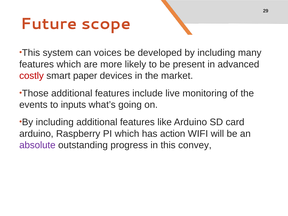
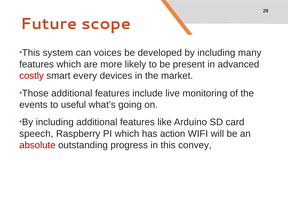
paper: paper -> every
inputs: inputs -> useful
arduino at (36, 134): arduino -> speech
absolute colour: purple -> red
